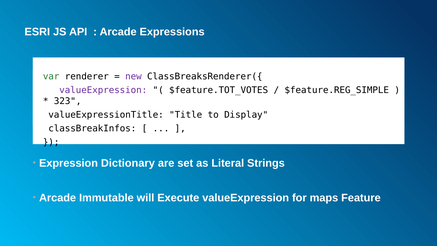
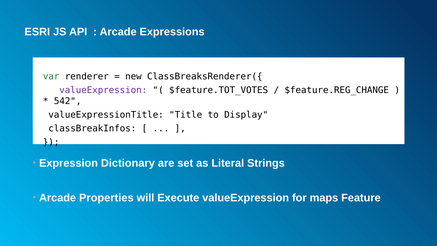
new colour: purple -> black
$feature.REG_SIMPLE: $feature.REG_SIMPLE -> $feature.REG_CHANGE
323: 323 -> 542
Immutable: Immutable -> Properties
